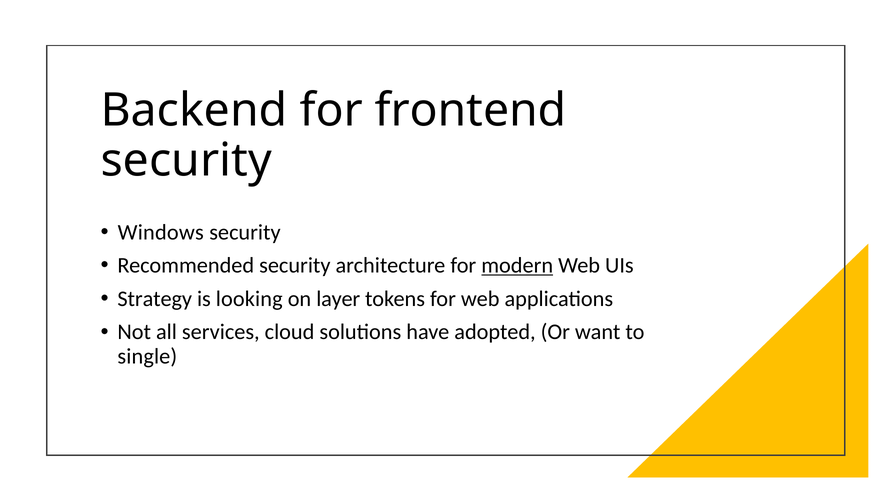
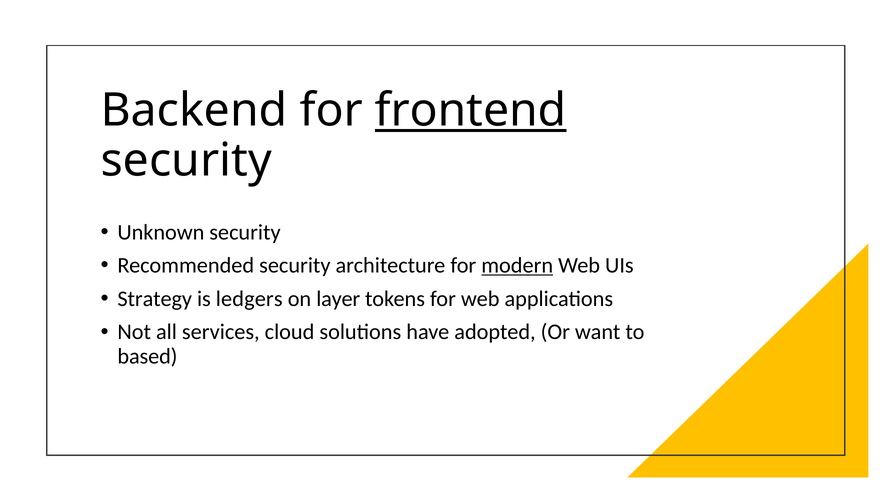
frontend underline: none -> present
Windows: Windows -> Unknown
looking: looking -> ledgers
single: single -> based
